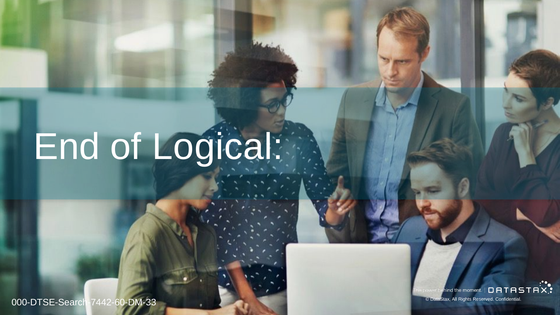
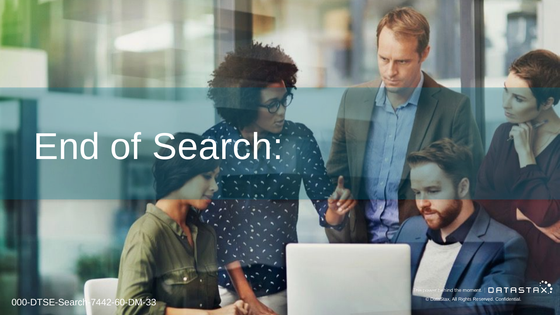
Logical: Logical -> Search
